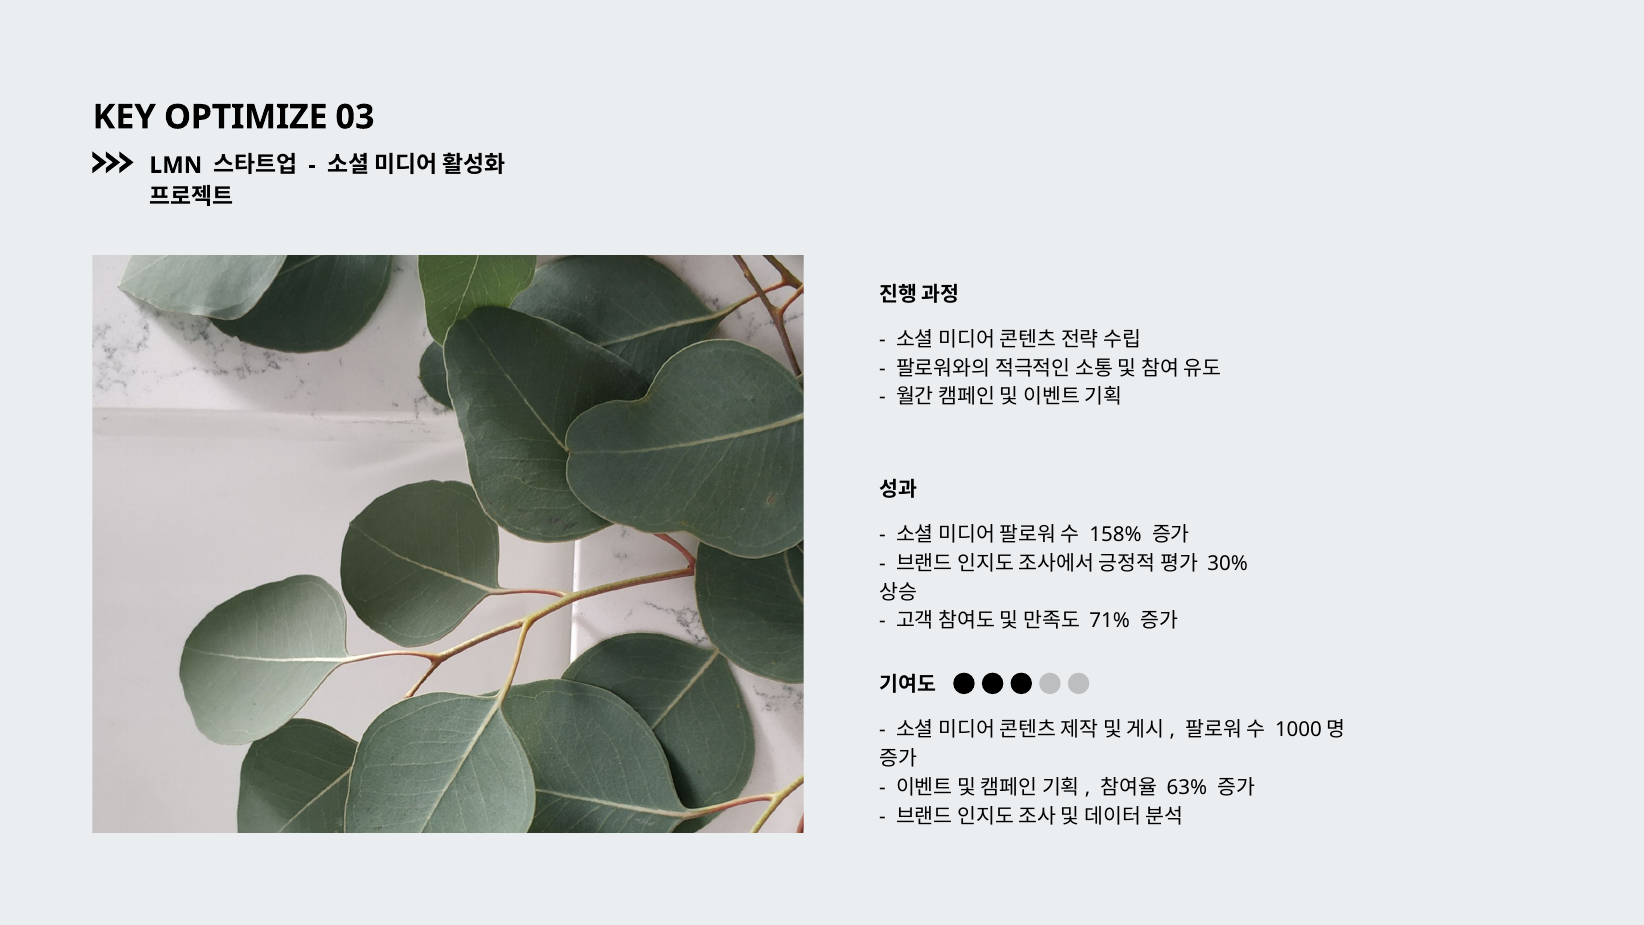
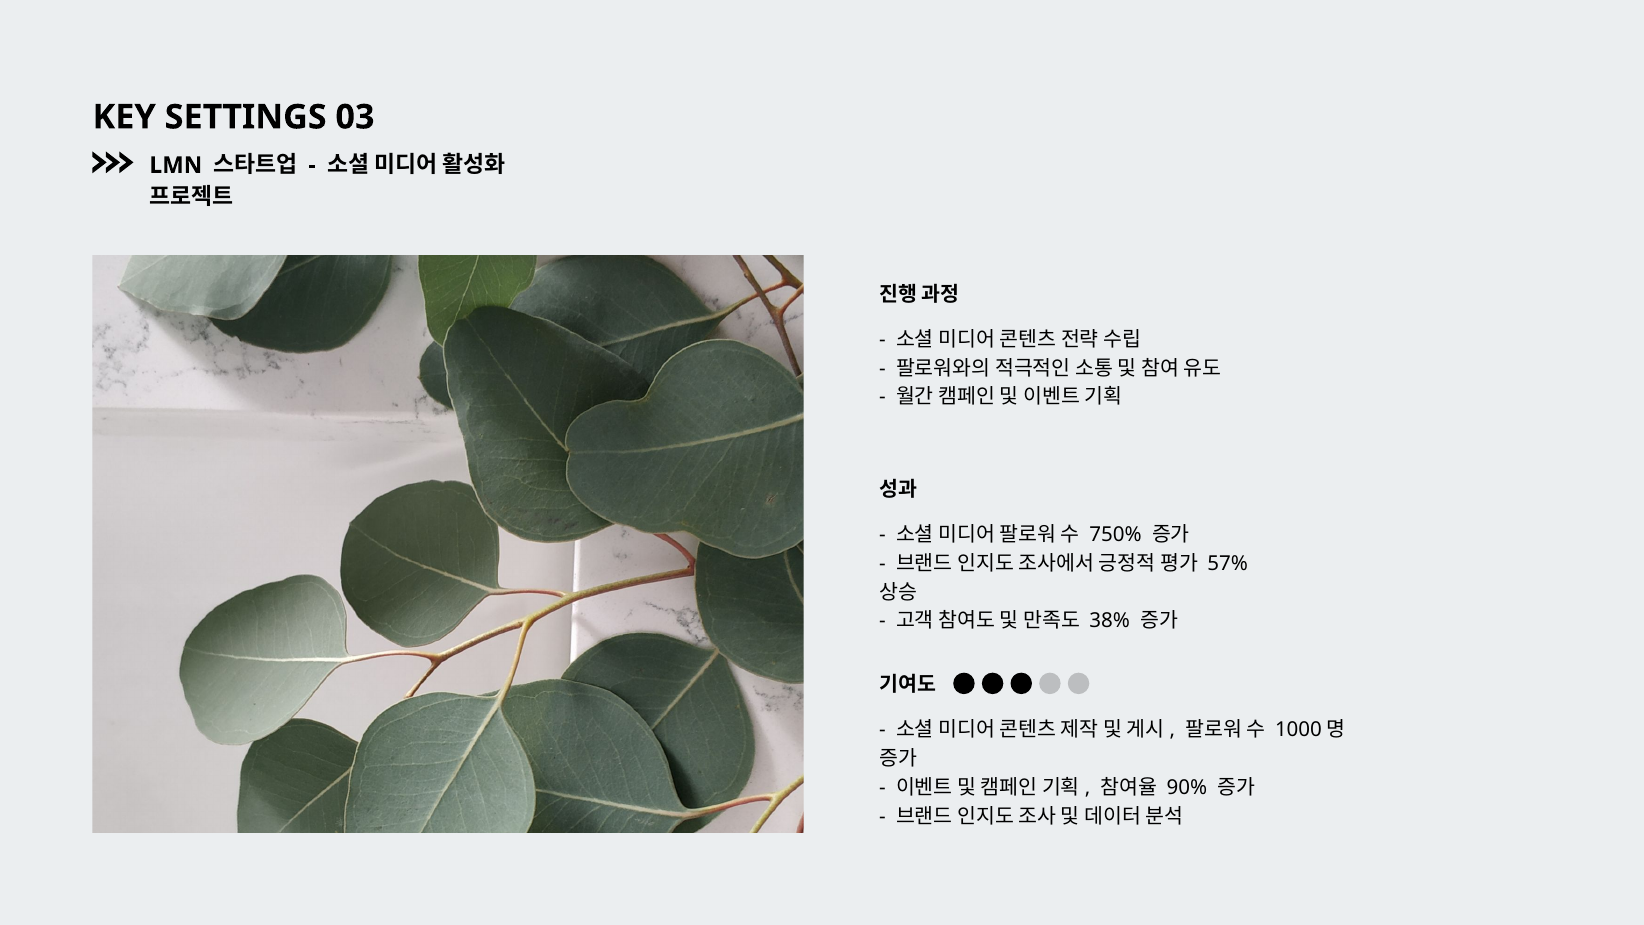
OPTIMIZE: OPTIMIZE -> SETTINGS
158%: 158% -> 750%
30%: 30% -> 57%
71%: 71% -> 38%
63%: 63% -> 90%
